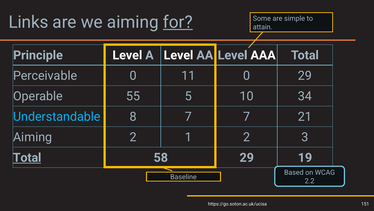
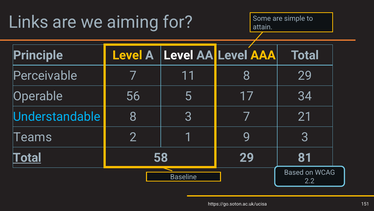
for underline: present -> none
Level at (127, 55) colour: white -> yellow
AAA colour: white -> yellow
Perceivable 0: 0 -> 7
11 0: 0 -> 8
55: 55 -> 56
10: 10 -> 17
8 7: 7 -> 3
Aiming at (33, 137): Aiming -> Teams
1 2: 2 -> 9
19: 19 -> 81
